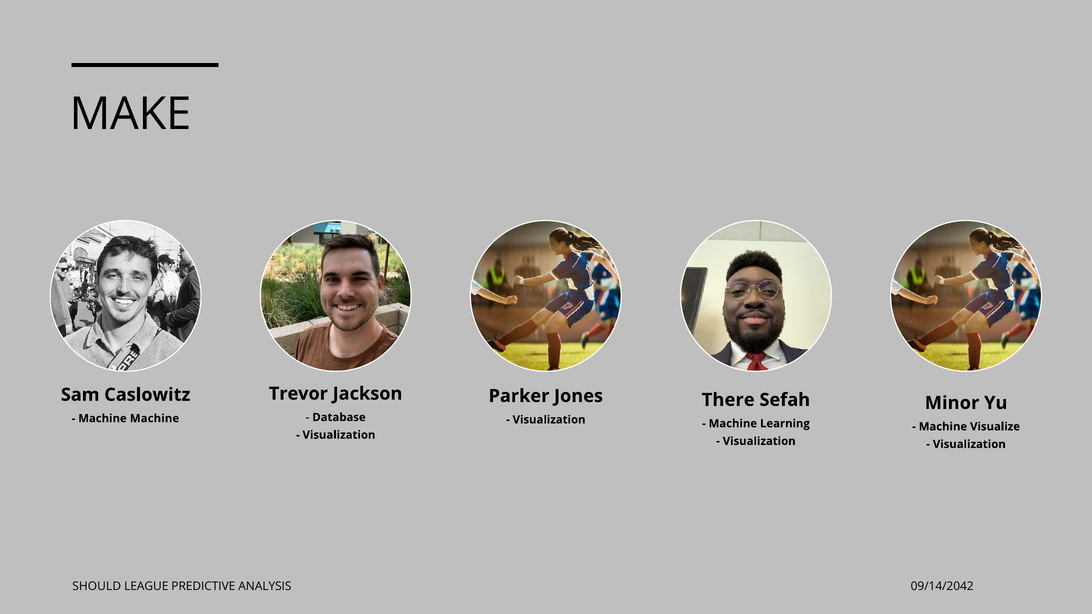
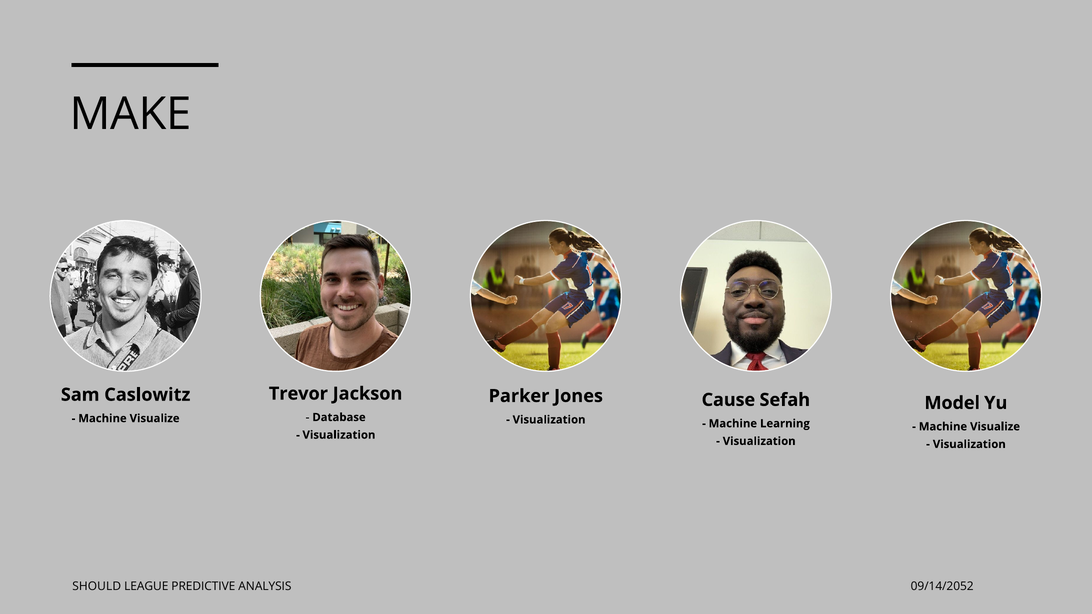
There: There -> Cause
Minor: Minor -> Model
Machine at (155, 419): Machine -> Visualize
09/14/2042: 09/14/2042 -> 09/14/2052
